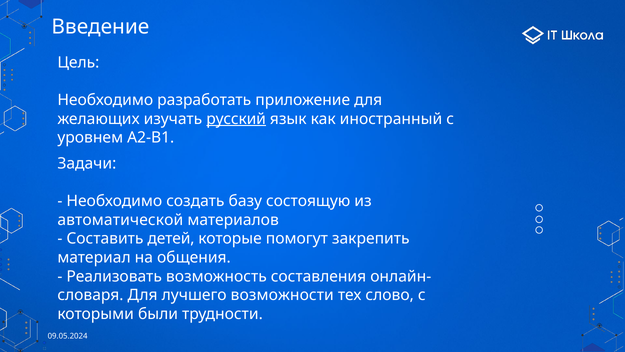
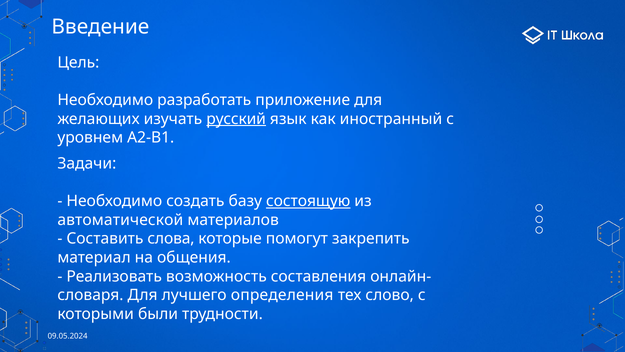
состоящую underline: none -> present
детей: детей -> слова
возможности: возможности -> определения
